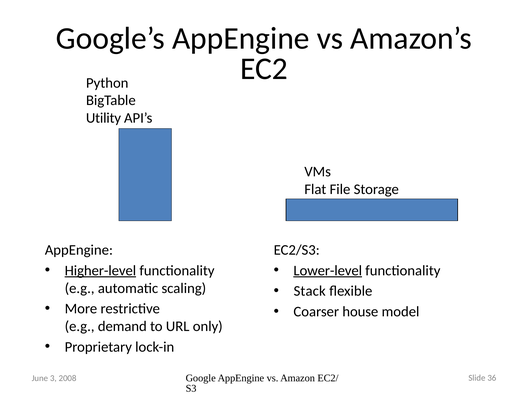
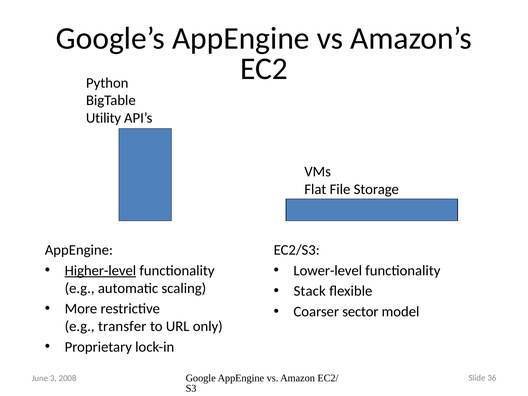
Lower-level underline: present -> none
house: house -> sector
demand: demand -> transfer
